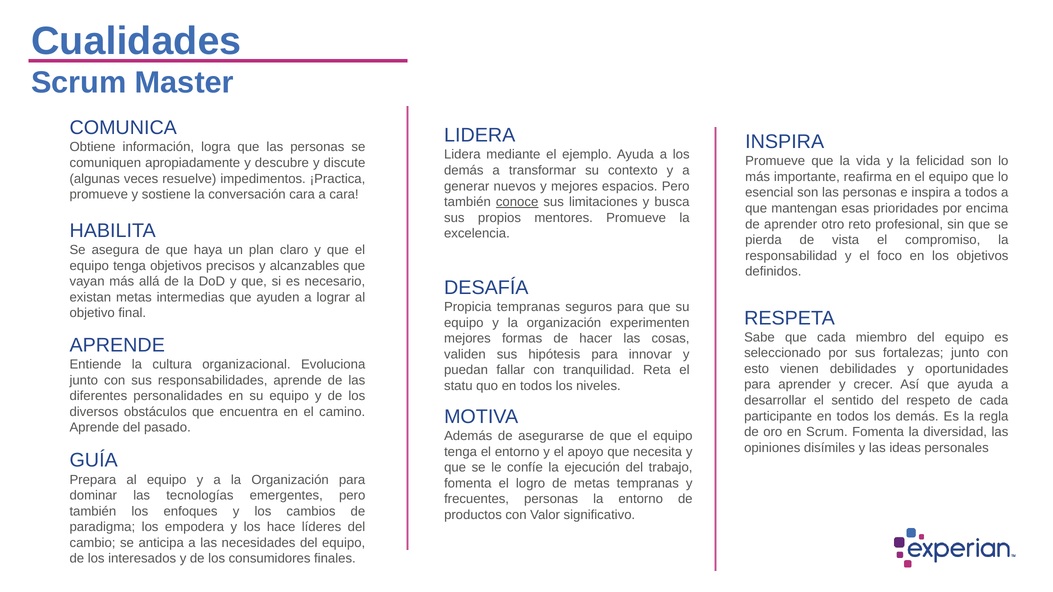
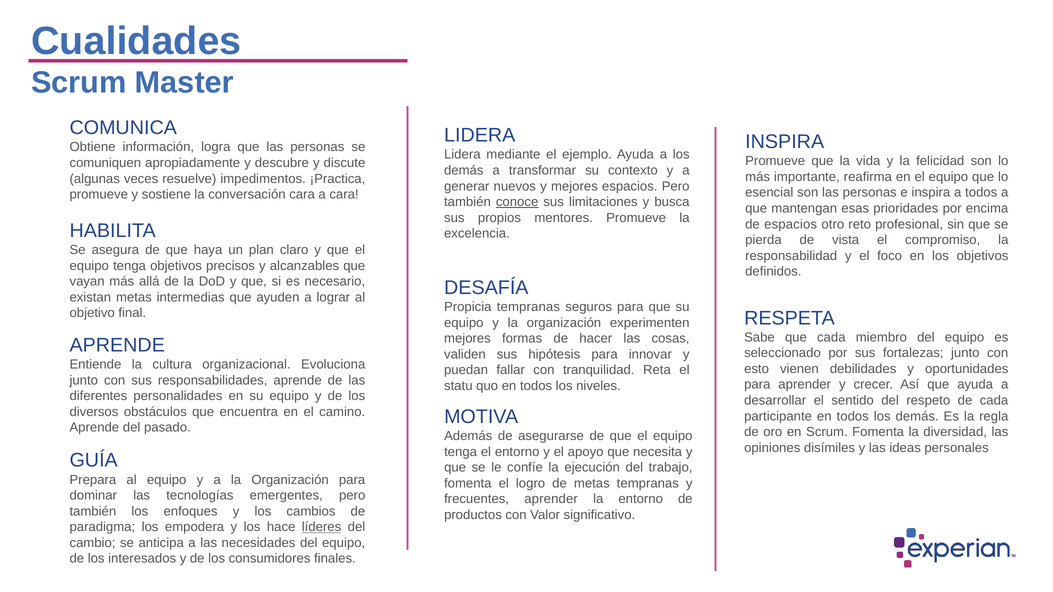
de aprender: aprender -> espacios
frecuentes personas: personas -> aprender
líderes underline: none -> present
